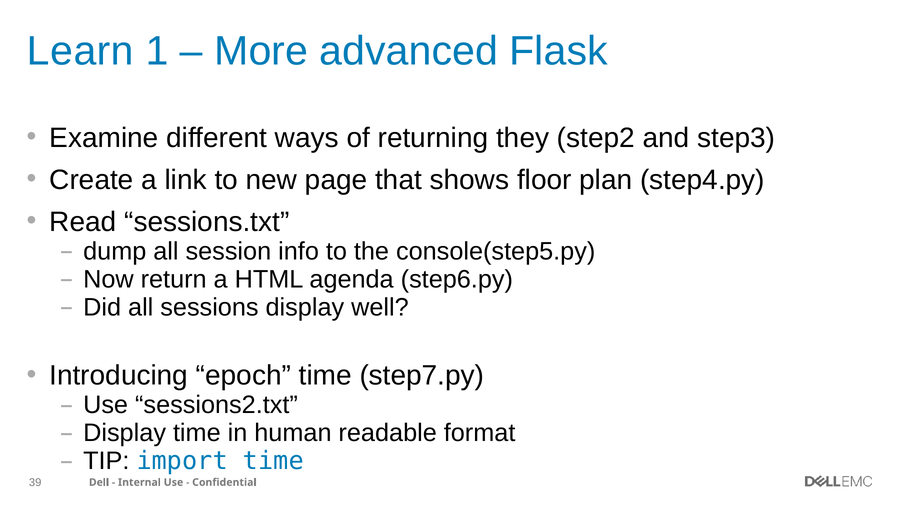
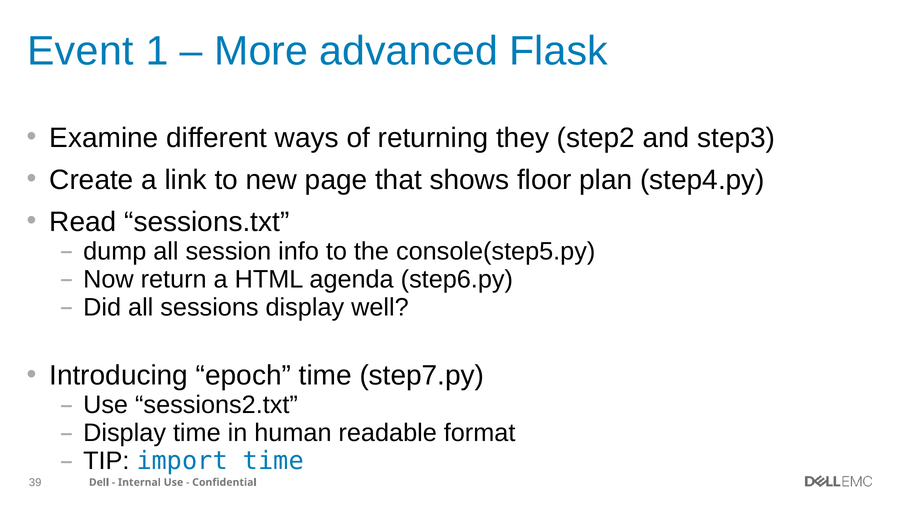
Learn: Learn -> Event
